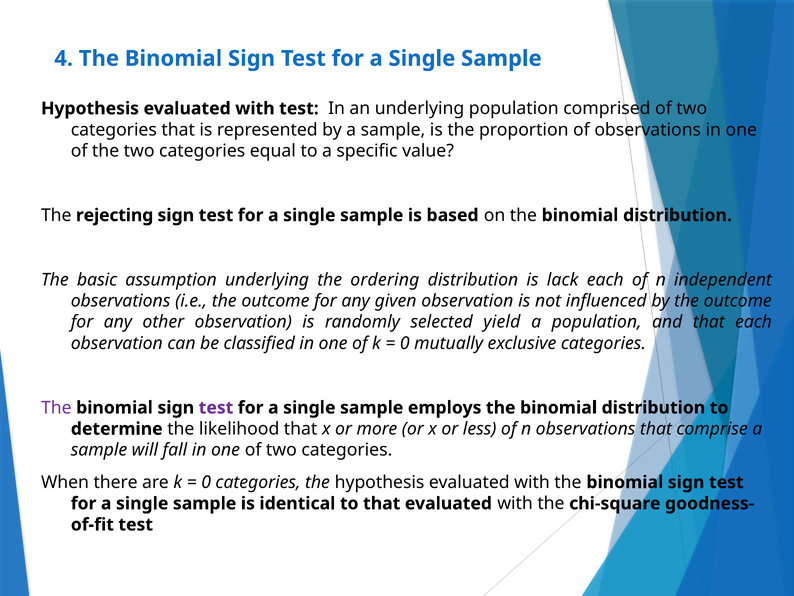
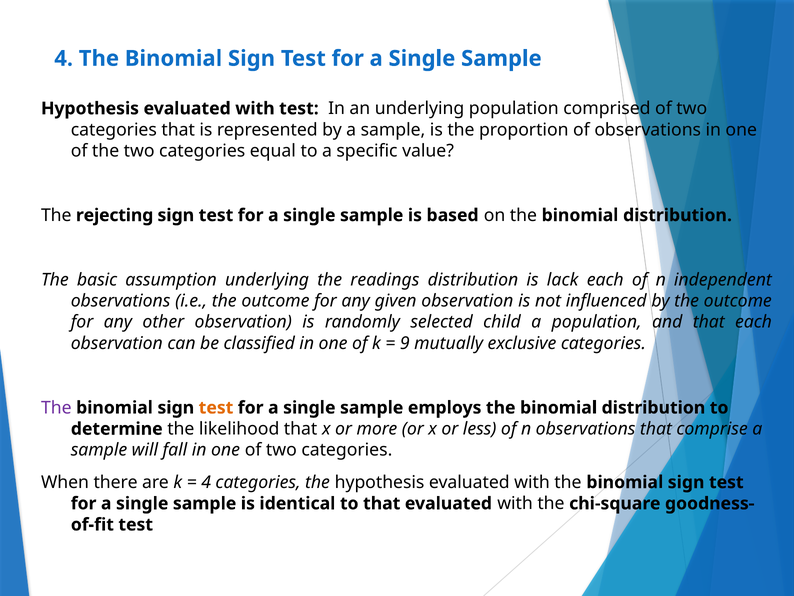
ordering: ordering -> readings
yield: yield -> child
0 at (405, 343): 0 -> 9
test at (216, 407) colour: purple -> orange
0 at (206, 482): 0 -> 4
